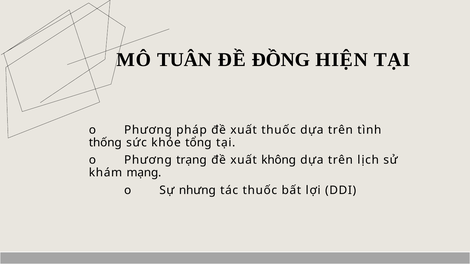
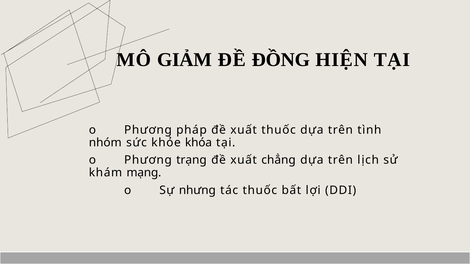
TUÂN: TUÂN -> GIẢM
thống: thống -> nhóm
tổng: tổng -> khóa
không: không -> chẳng
